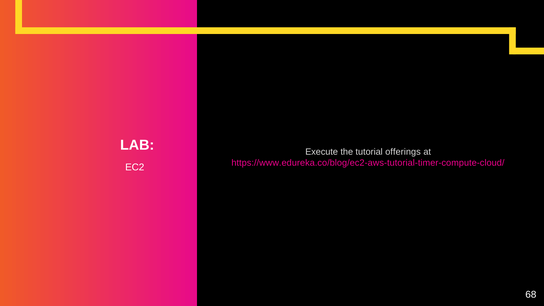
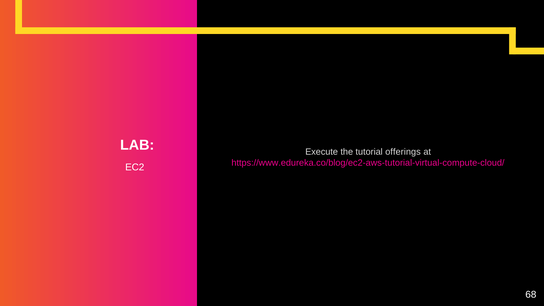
https://www.edureka.co/blog/ec2-aws-tutorial-timer-compute-cloud/: https://www.edureka.co/blog/ec2-aws-tutorial-timer-compute-cloud/ -> https://www.edureka.co/blog/ec2-aws-tutorial-virtual-compute-cloud/
